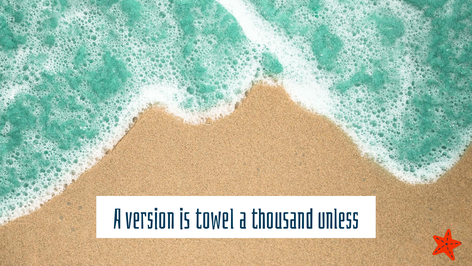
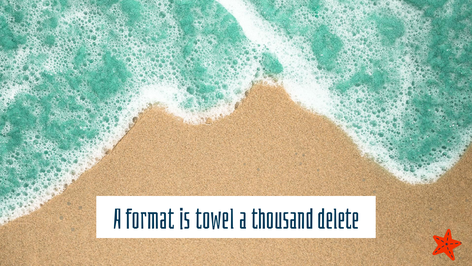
version: version -> format
unless: unless -> delete
